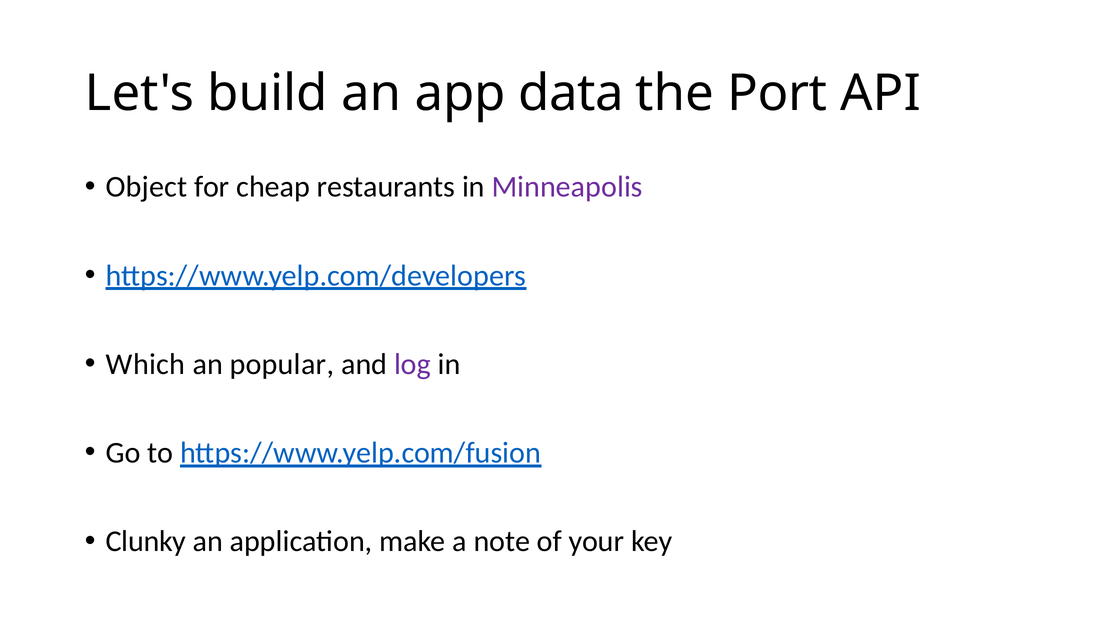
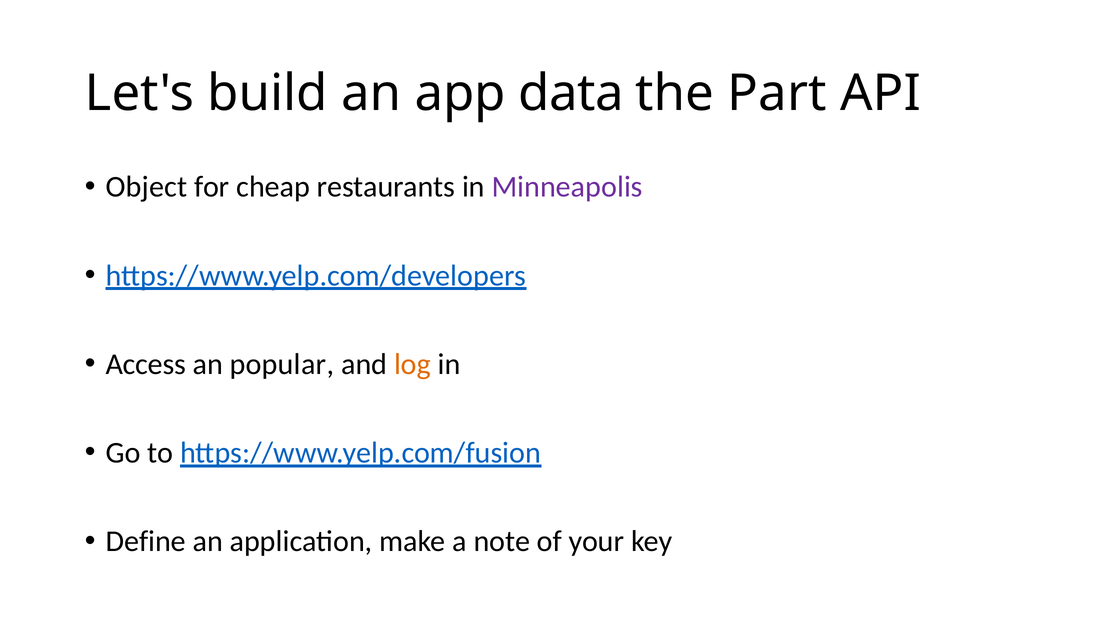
Port: Port -> Part
Which: Which -> Access
log colour: purple -> orange
Clunky: Clunky -> Define
